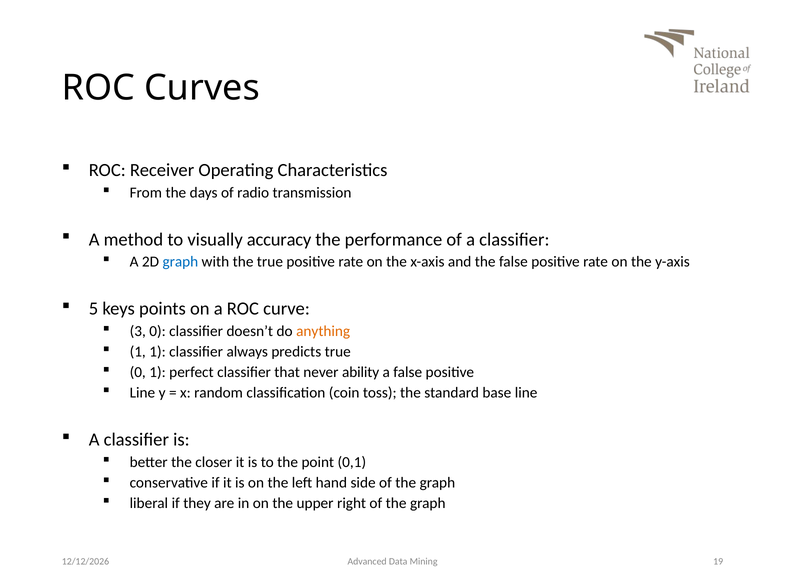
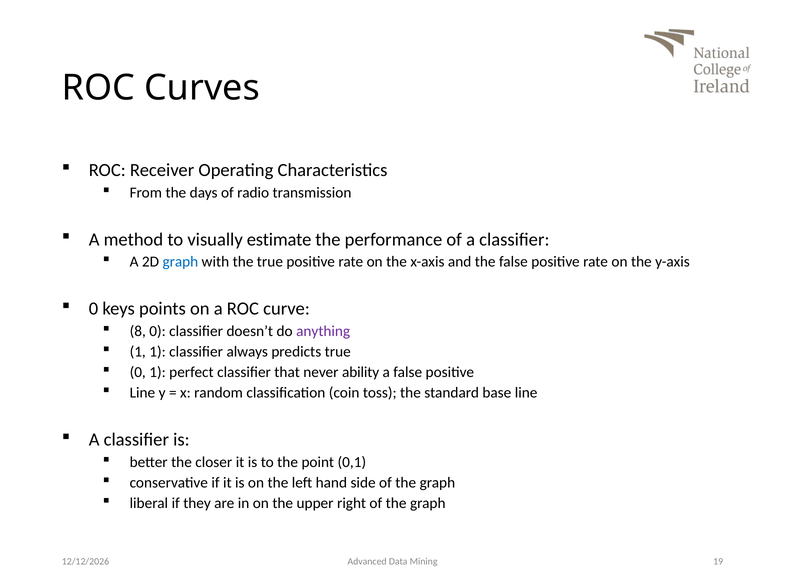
accuracy: accuracy -> estimate
5 at (93, 309): 5 -> 0
3: 3 -> 8
anything colour: orange -> purple
